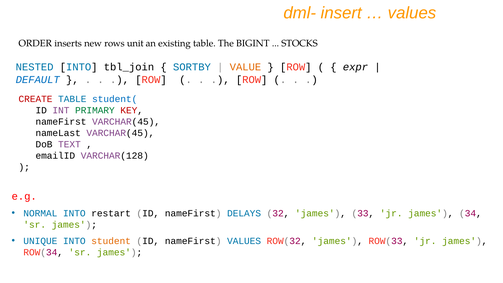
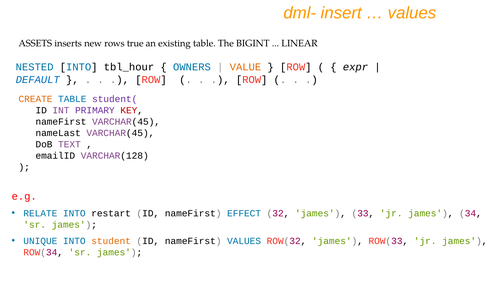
ORDER: ORDER -> ASSETS
unit: unit -> true
STOCKS: STOCKS -> LINEAR
tbl_join: tbl_join -> tbl_hour
SORTBY: SORTBY -> OWNERS
CREATE colour: red -> orange
student( colour: blue -> purple
PRIMARY colour: green -> purple
NORMAL: NORMAL -> RELATE
DELAYS: DELAYS -> EFFECT
